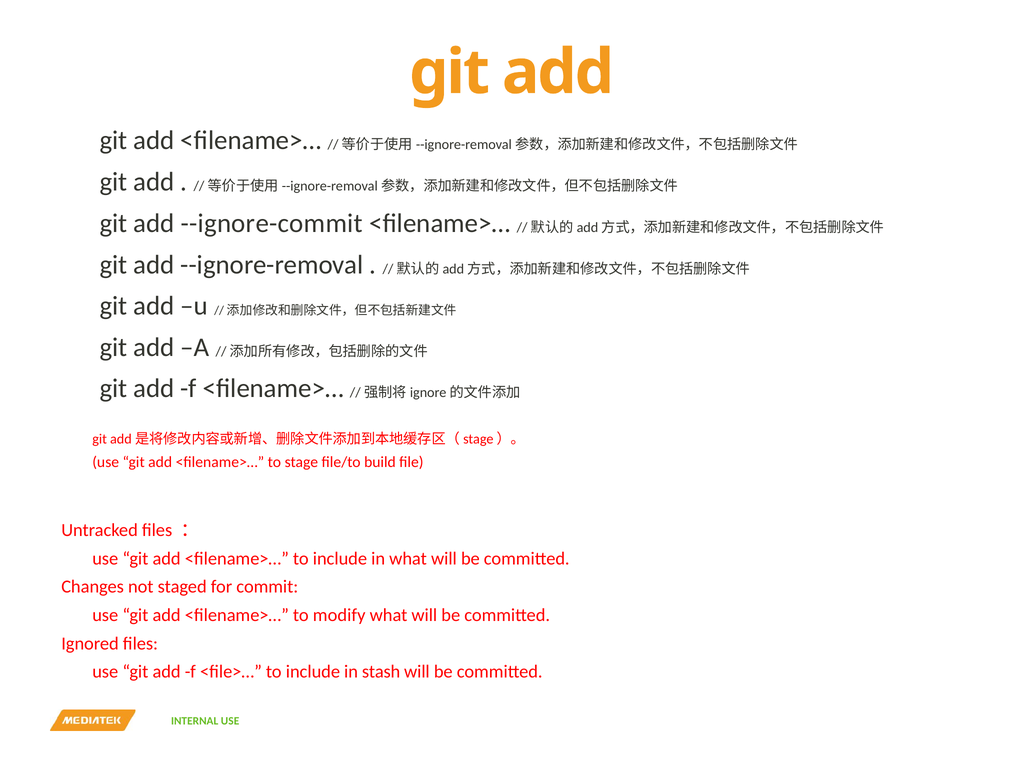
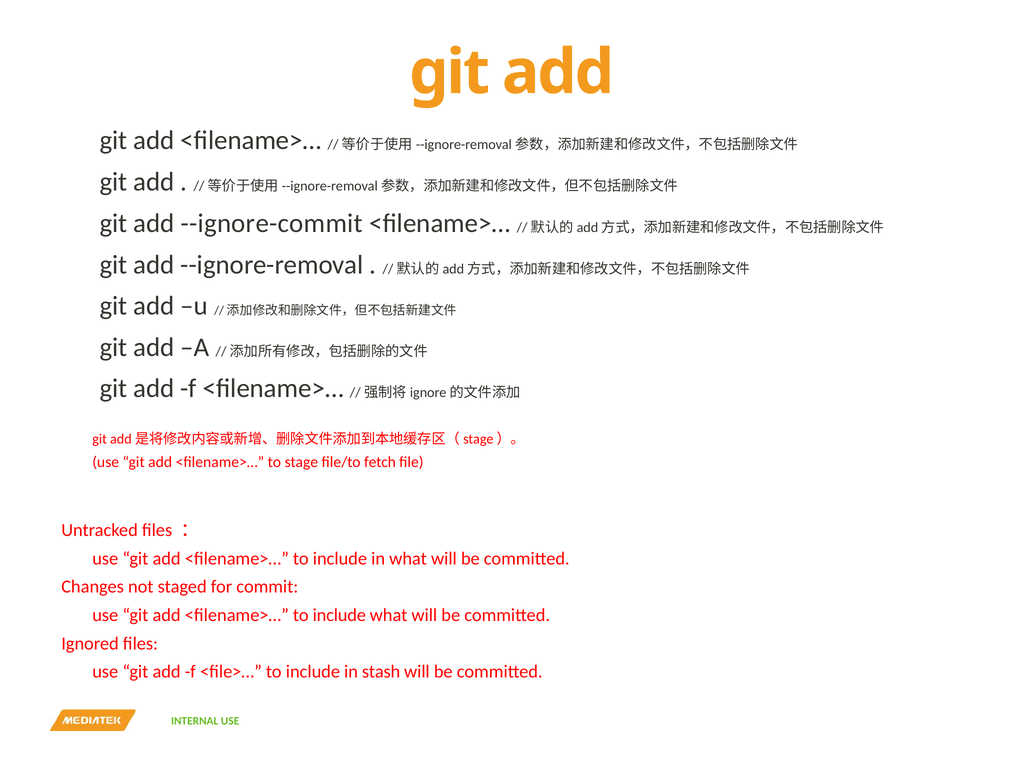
build: build -> fetch
modify at (339, 616): modify -> include
